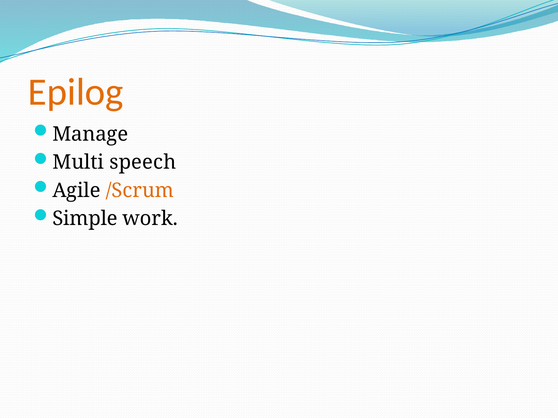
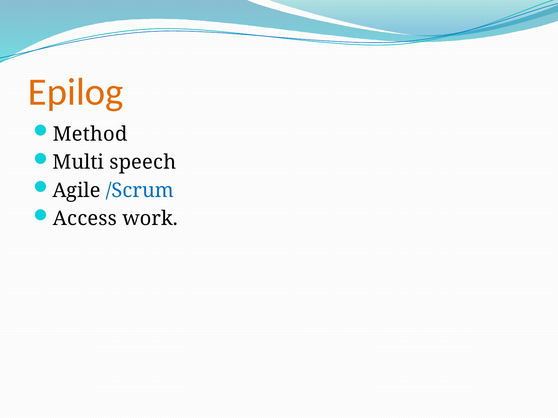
Manage: Manage -> Method
/Scrum colour: orange -> blue
Simple: Simple -> Access
